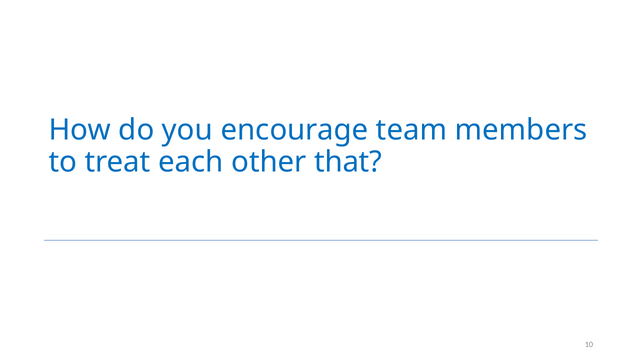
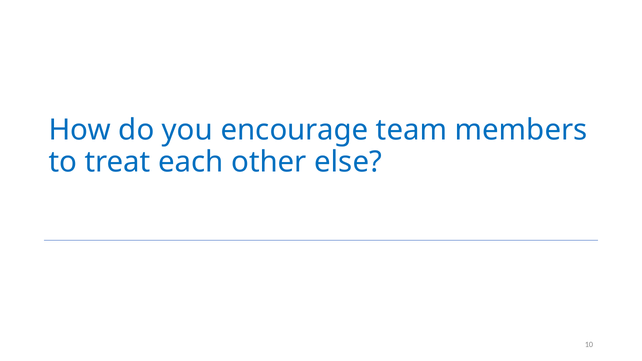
that: that -> else
